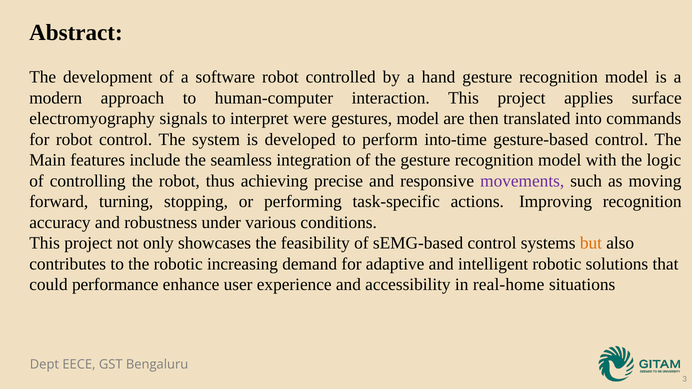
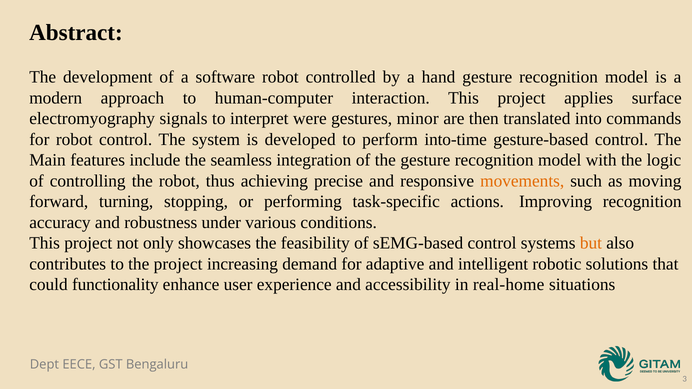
gestures model: model -> minor
movements colour: purple -> orange
the robotic: robotic -> project
performance: performance -> functionality
